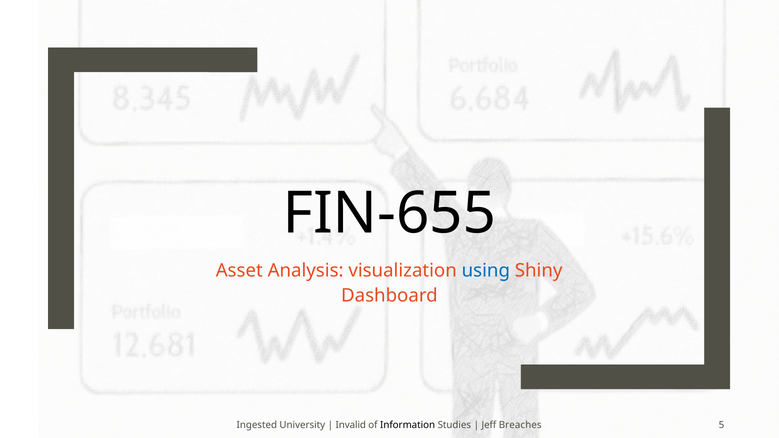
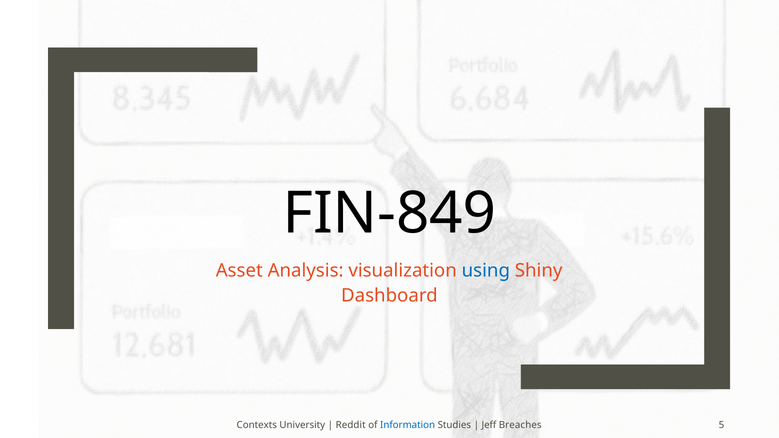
FIN-655: FIN-655 -> FIN-849
Ingested: Ingested -> Contexts
Invalid: Invalid -> Reddit
Information colour: black -> blue
